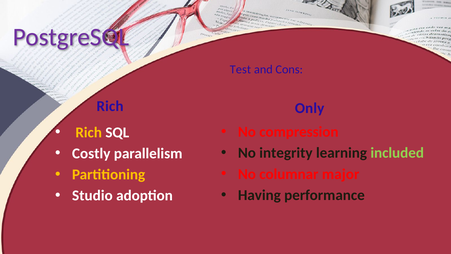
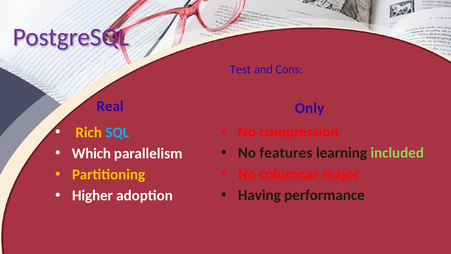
Rich at (110, 106): Rich -> Real
SQL colour: white -> light blue
integrity: integrity -> features
Costly: Costly -> Which
Studio: Studio -> Higher
